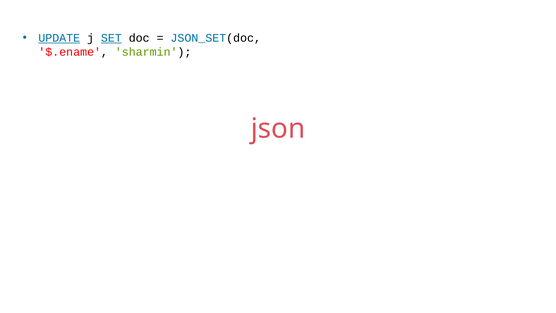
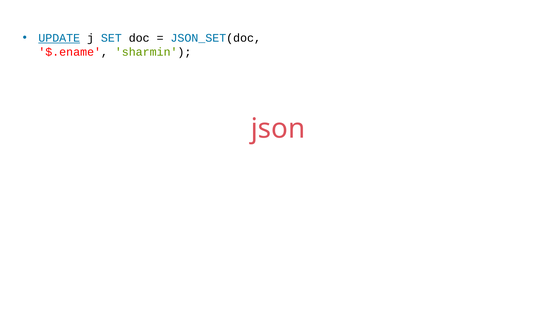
SET underline: present -> none
